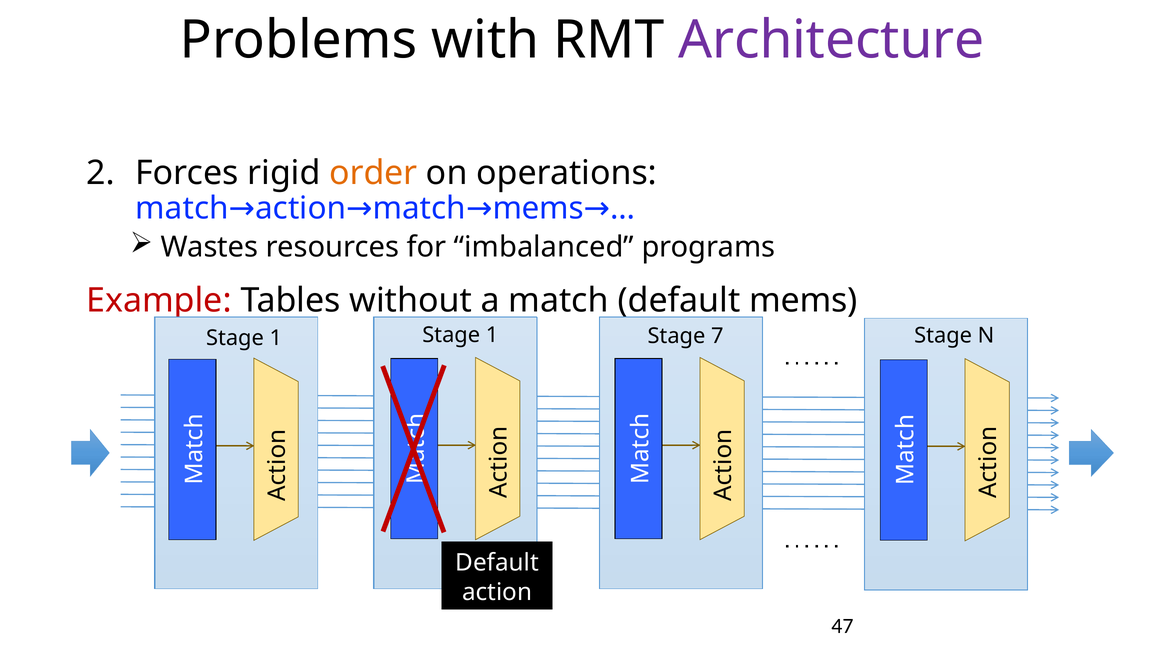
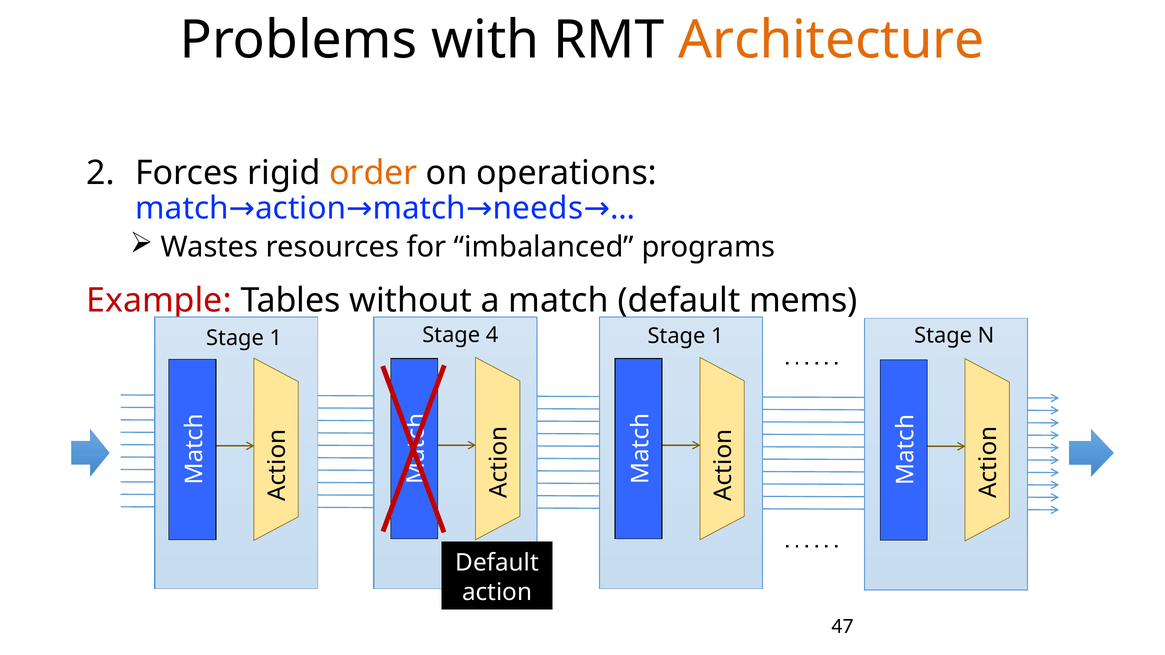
Architecture colour: purple -> orange
match mems: mems -> needs
1 Stage 1: 1 -> 4
7 at (717, 336): 7 -> 1
